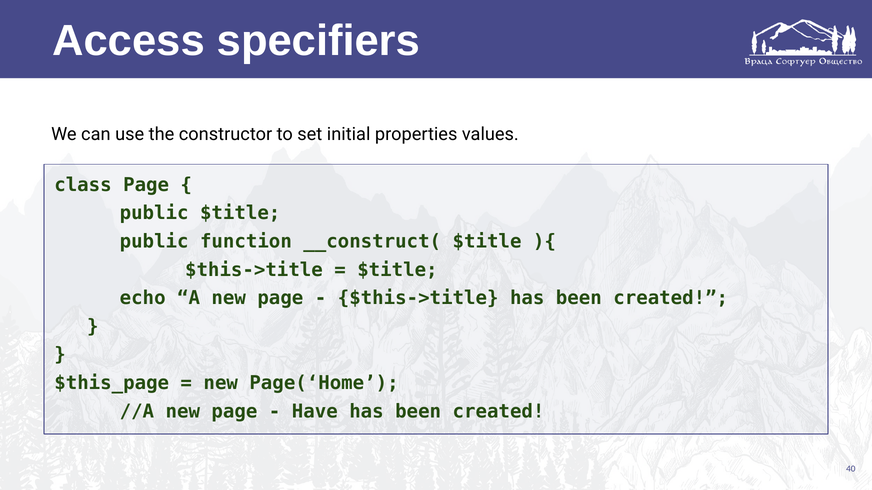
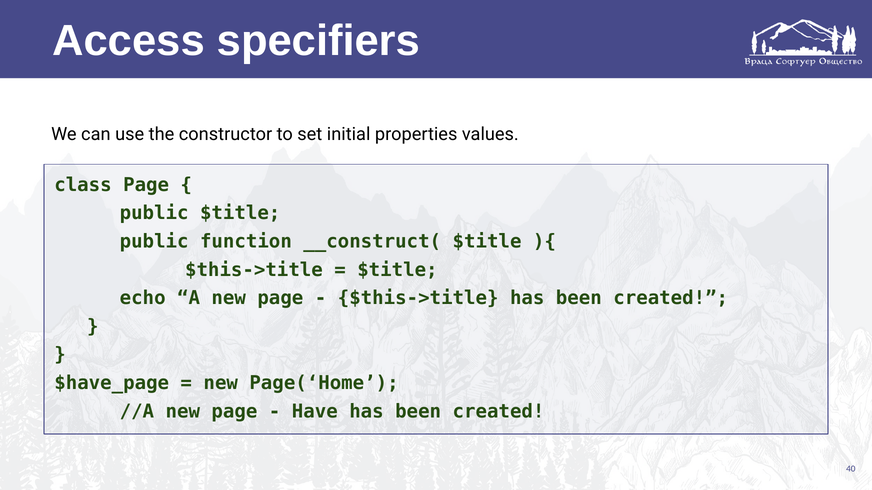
$this_page: $this_page -> $have_page
